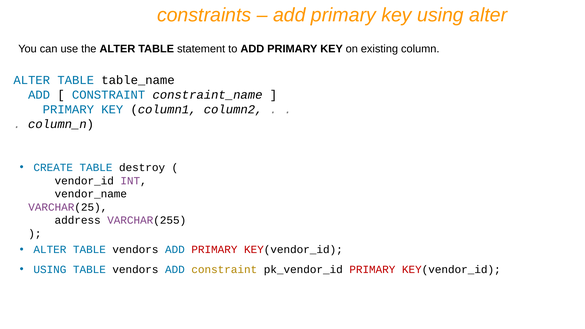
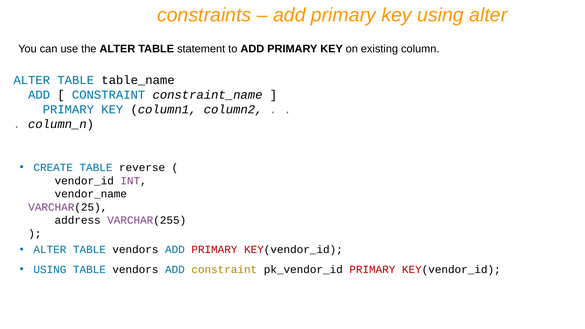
destroy: destroy -> reverse
